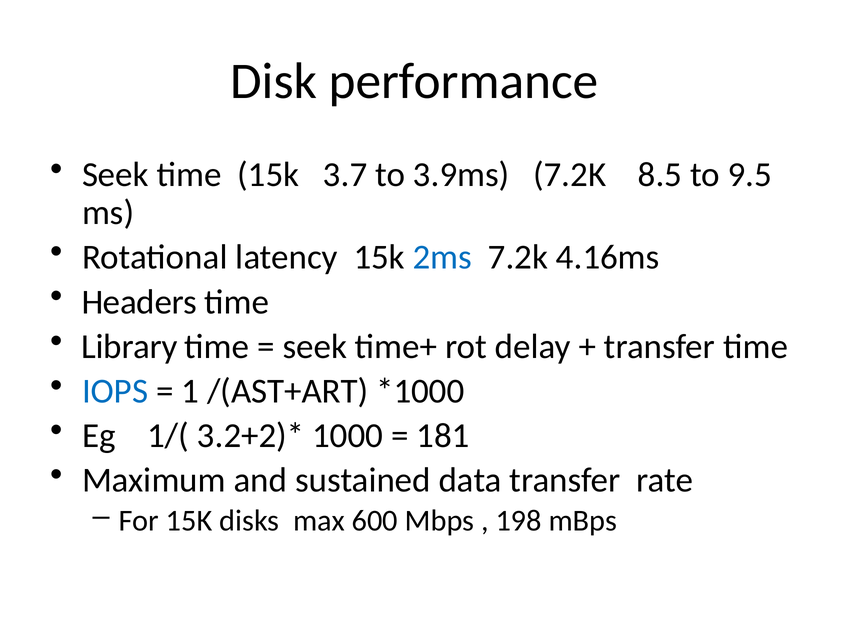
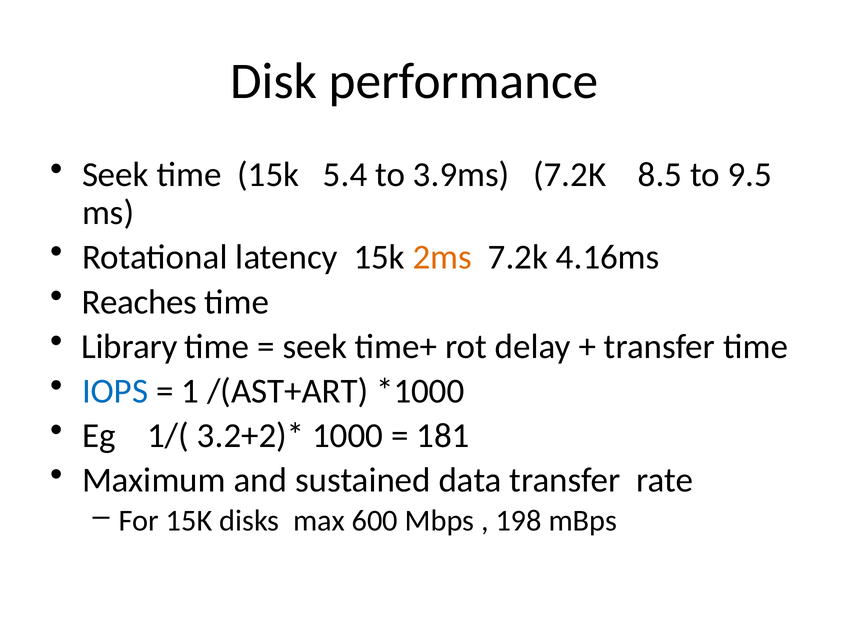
3.7: 3.7 -> 5.4
2ms colour: blue -> orange
Headers: Headers -> Reaches
